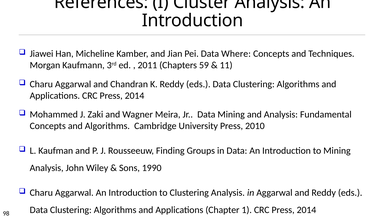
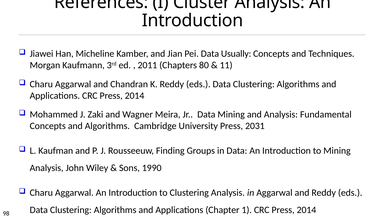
Where: Where -> Usually
59: 59 -> 80
2010: 2010 -> 2031
